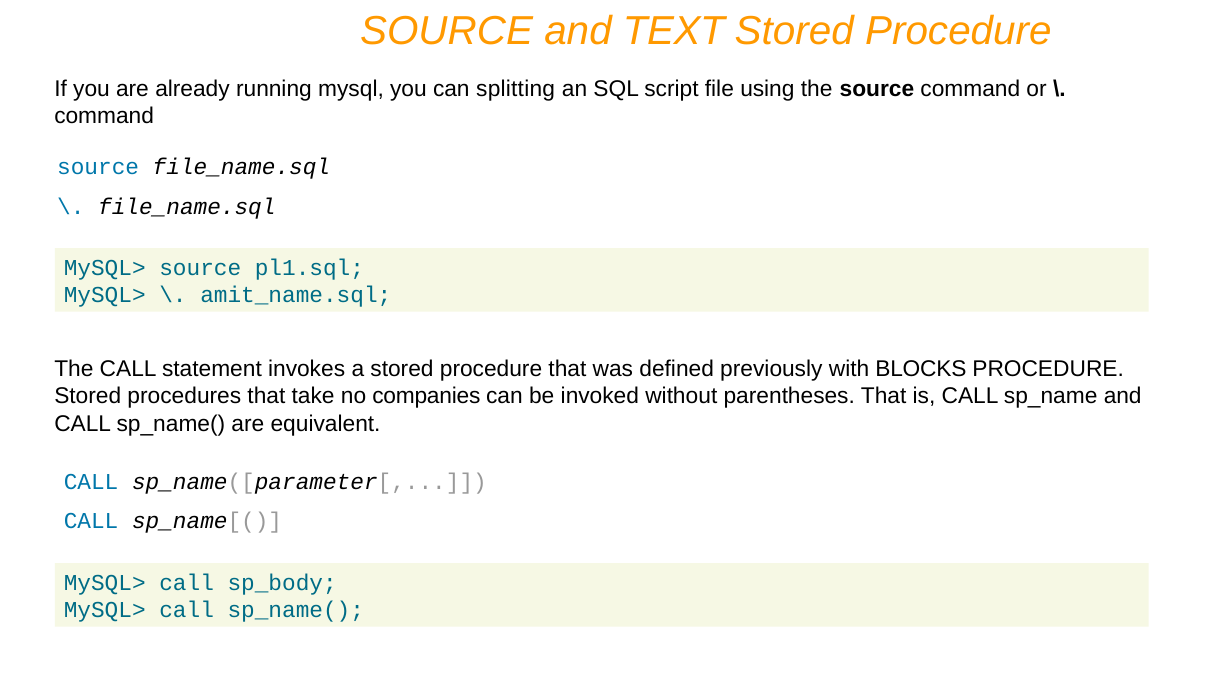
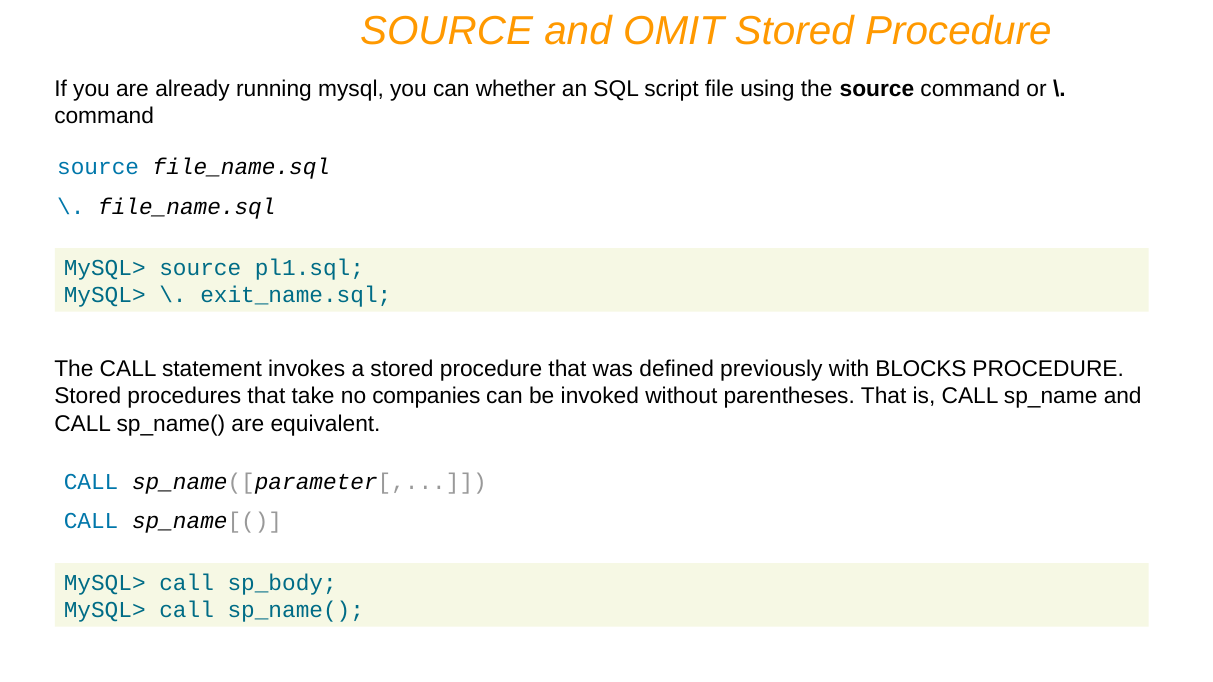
TEXT: TEXT -> OMIT
splitting: splitting -> whether
amit_name.sql: amit_name.sql -> exit_name.sql
